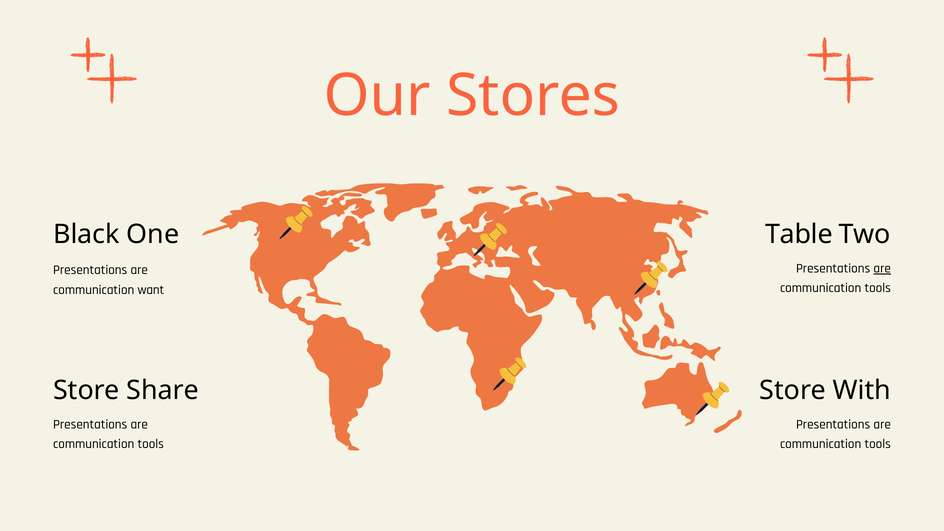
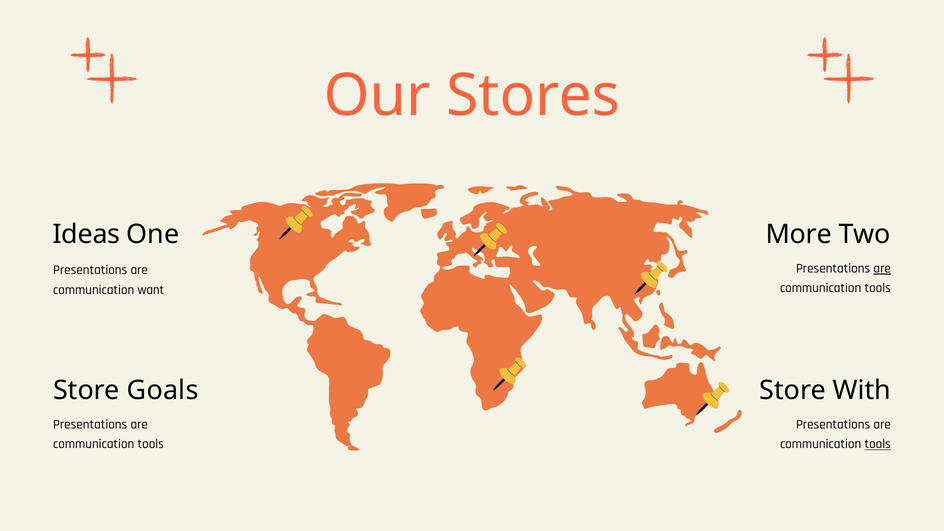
Black: Black -> Ideas
Table: Table -> More
Share: Share -> Goals
tools at (878, 444) underline: none -> present
